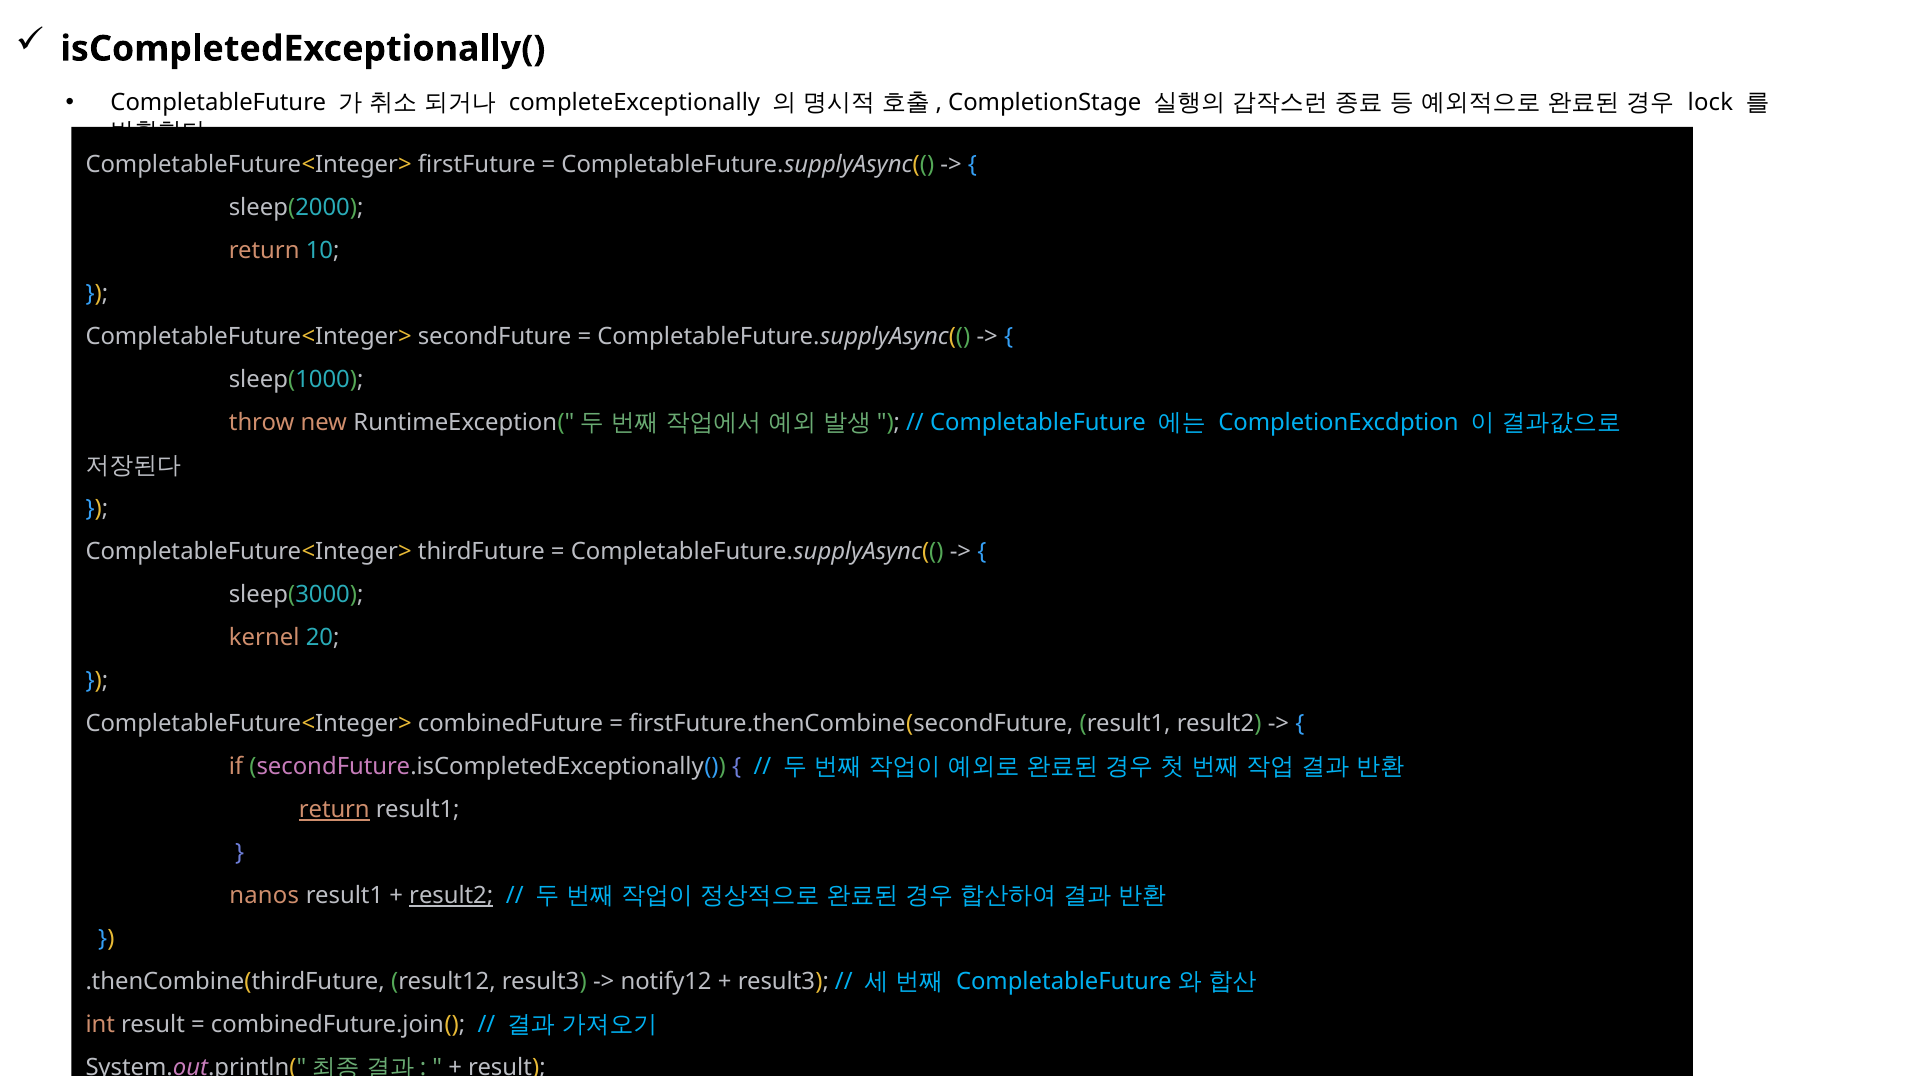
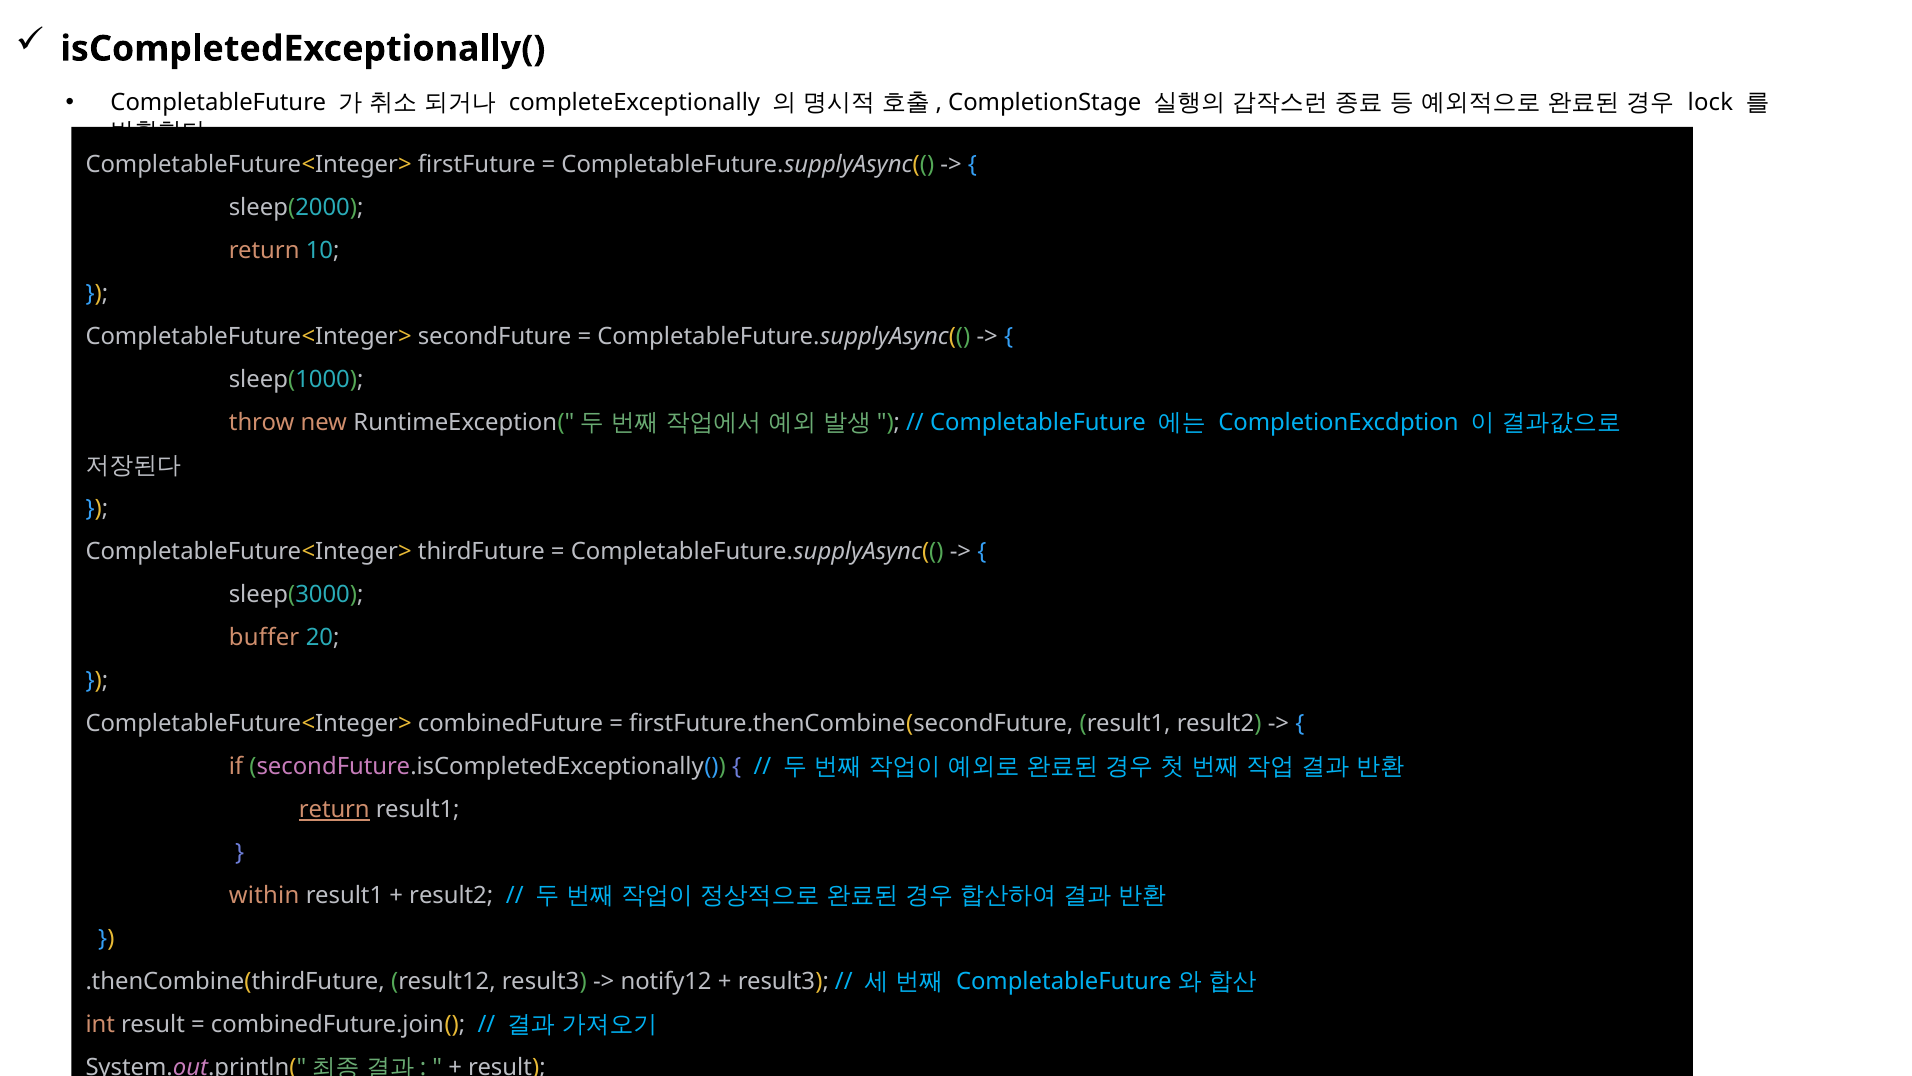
kernel: kernel -> buffer
nanos: nanos -> within
result2 at (451, 895) underline: present -> none
